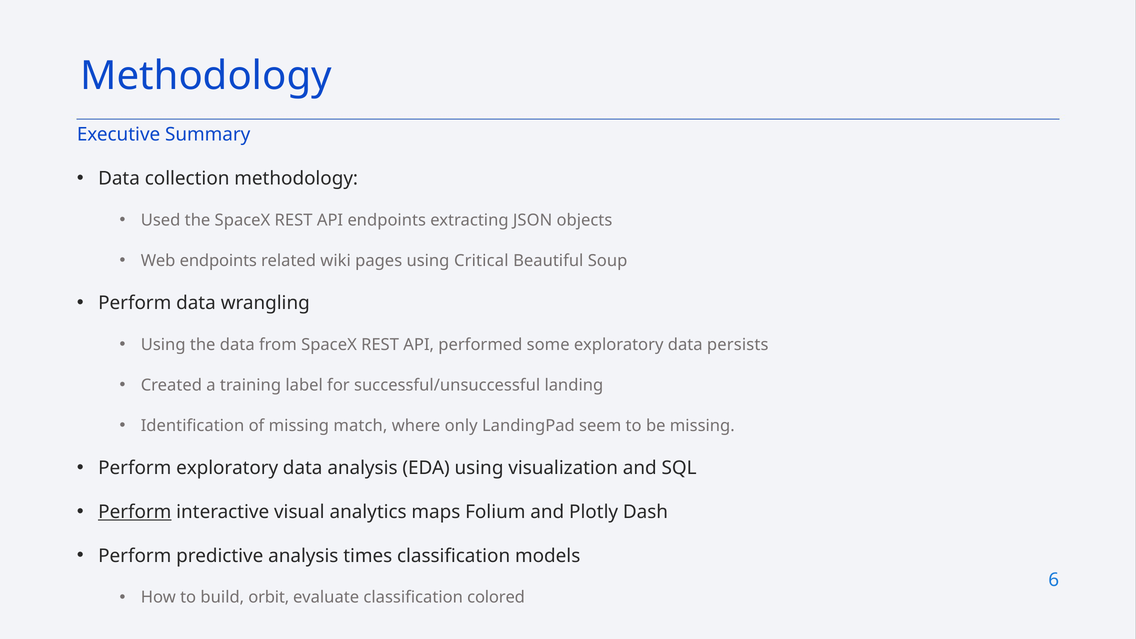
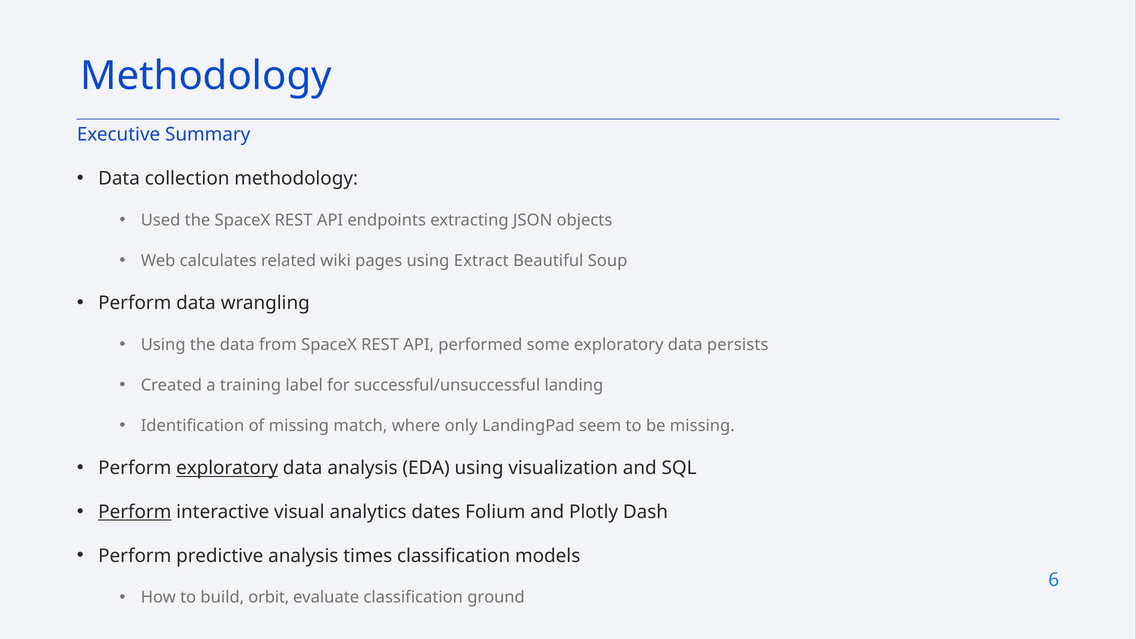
Web endpoints: endpoints -> calculates
Critical: Critical -> Extract
exploratory at (227, 468) underline: none -> present
maps: maps -> dates
colored: colored -> ground
